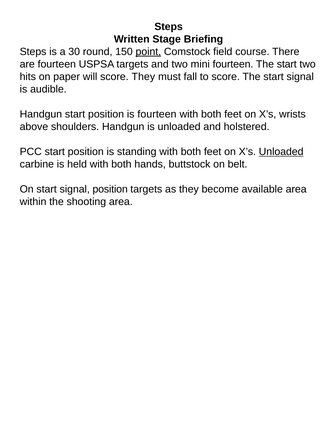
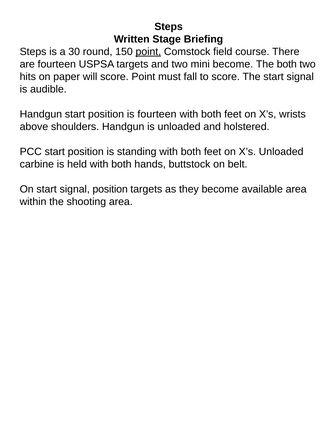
mini fourteen: fourteen -> become
start at (287, 64): start -> both
score They: They -> Point
Unloaded at (281, 152) underline: present -> none
